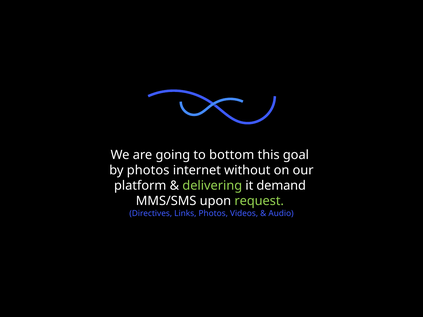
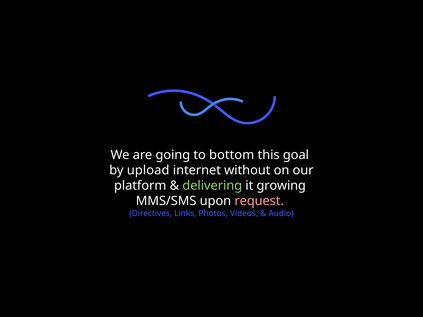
by photos: photos -> upload
demand: demand -> growing
request colour: light green -> pink
